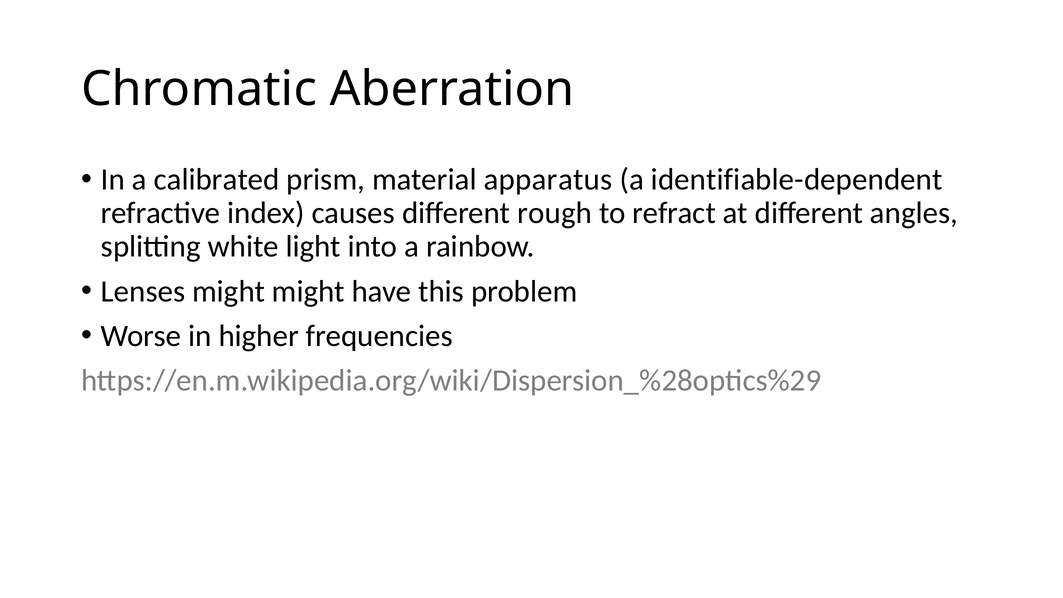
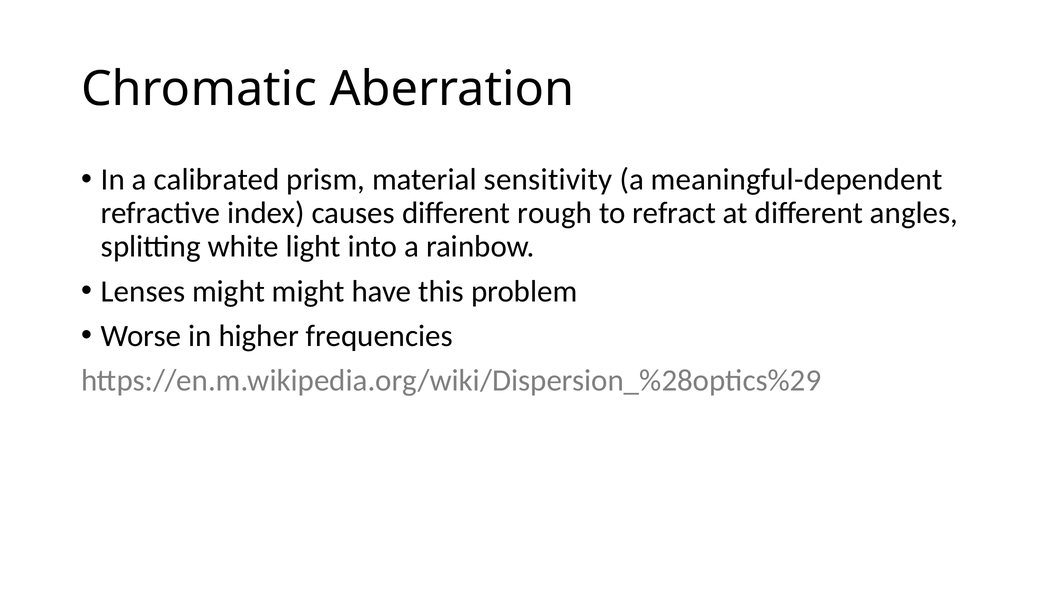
apparatus: apparatus -> sensitivity
identifiable-dependent: identifiable-dependent -> meaningful-dependent
